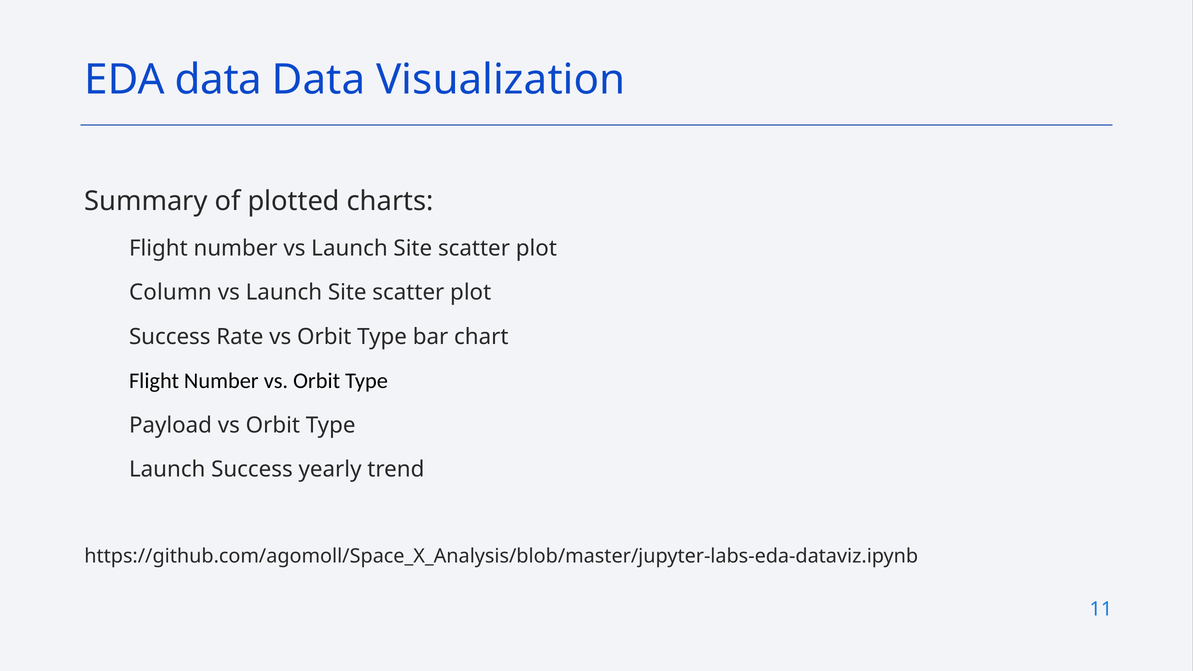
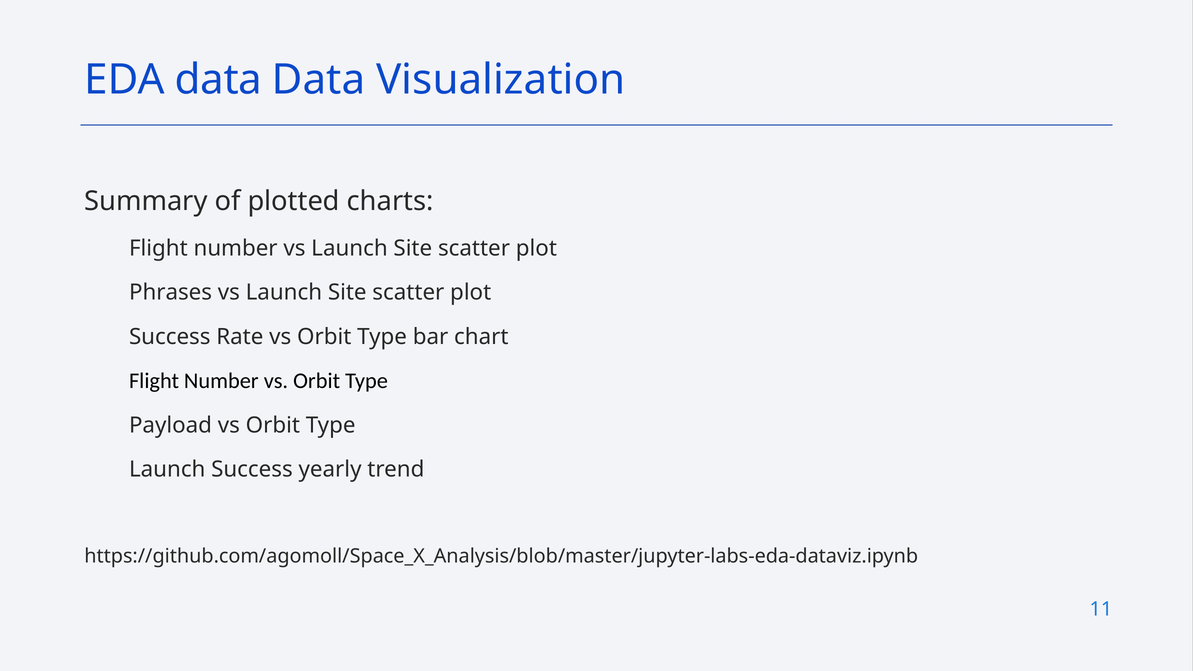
Column: Column -> Phrases
